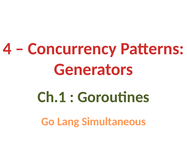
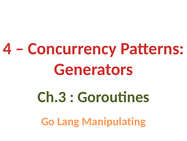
Ch.1: Ch.1 -> Ch.3
Simultaneous: Simultaneous -> Manipulating
